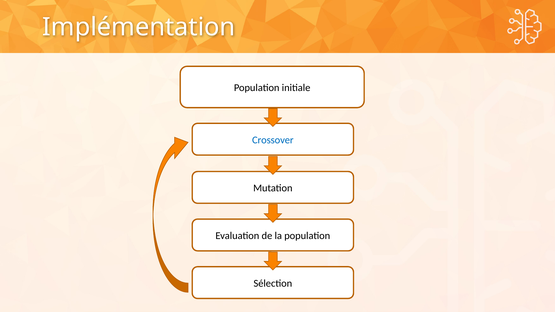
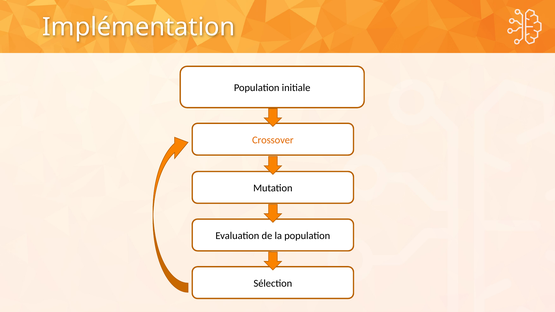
Crossover colour: blue -> orange
